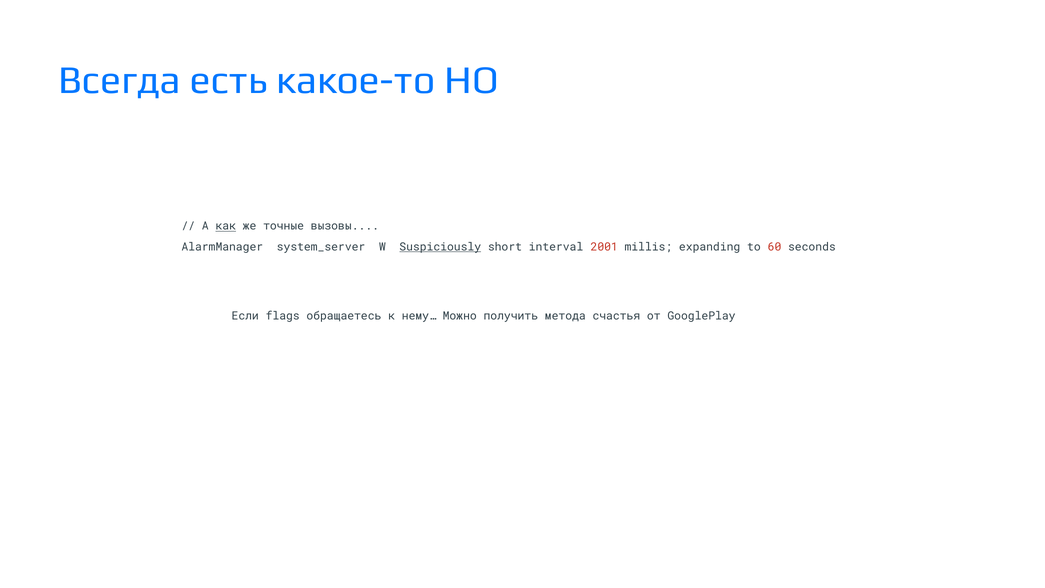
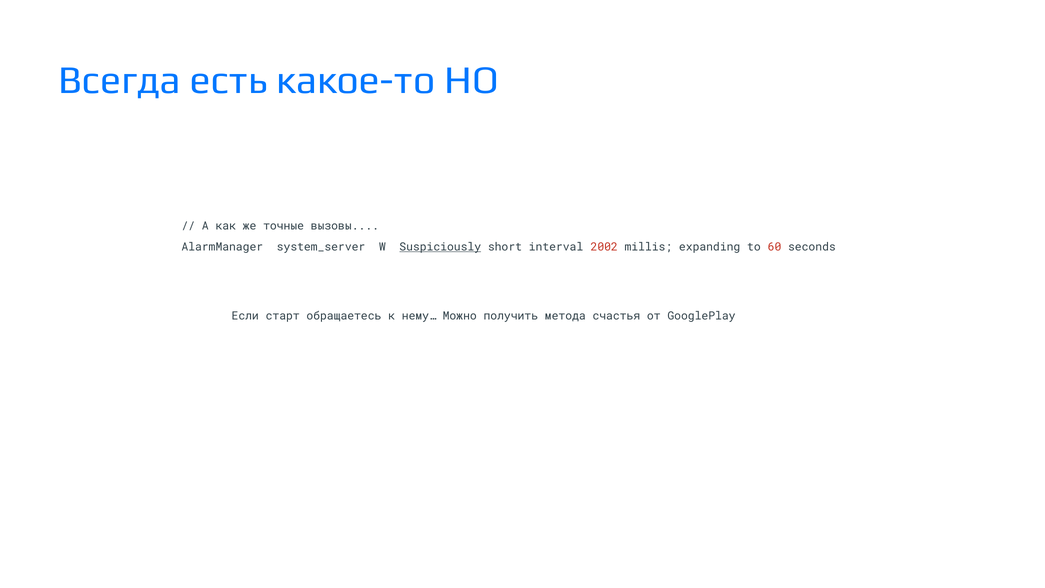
как underline: present -> none
2001: 2001 -> 2002
flags: flags -> старт
